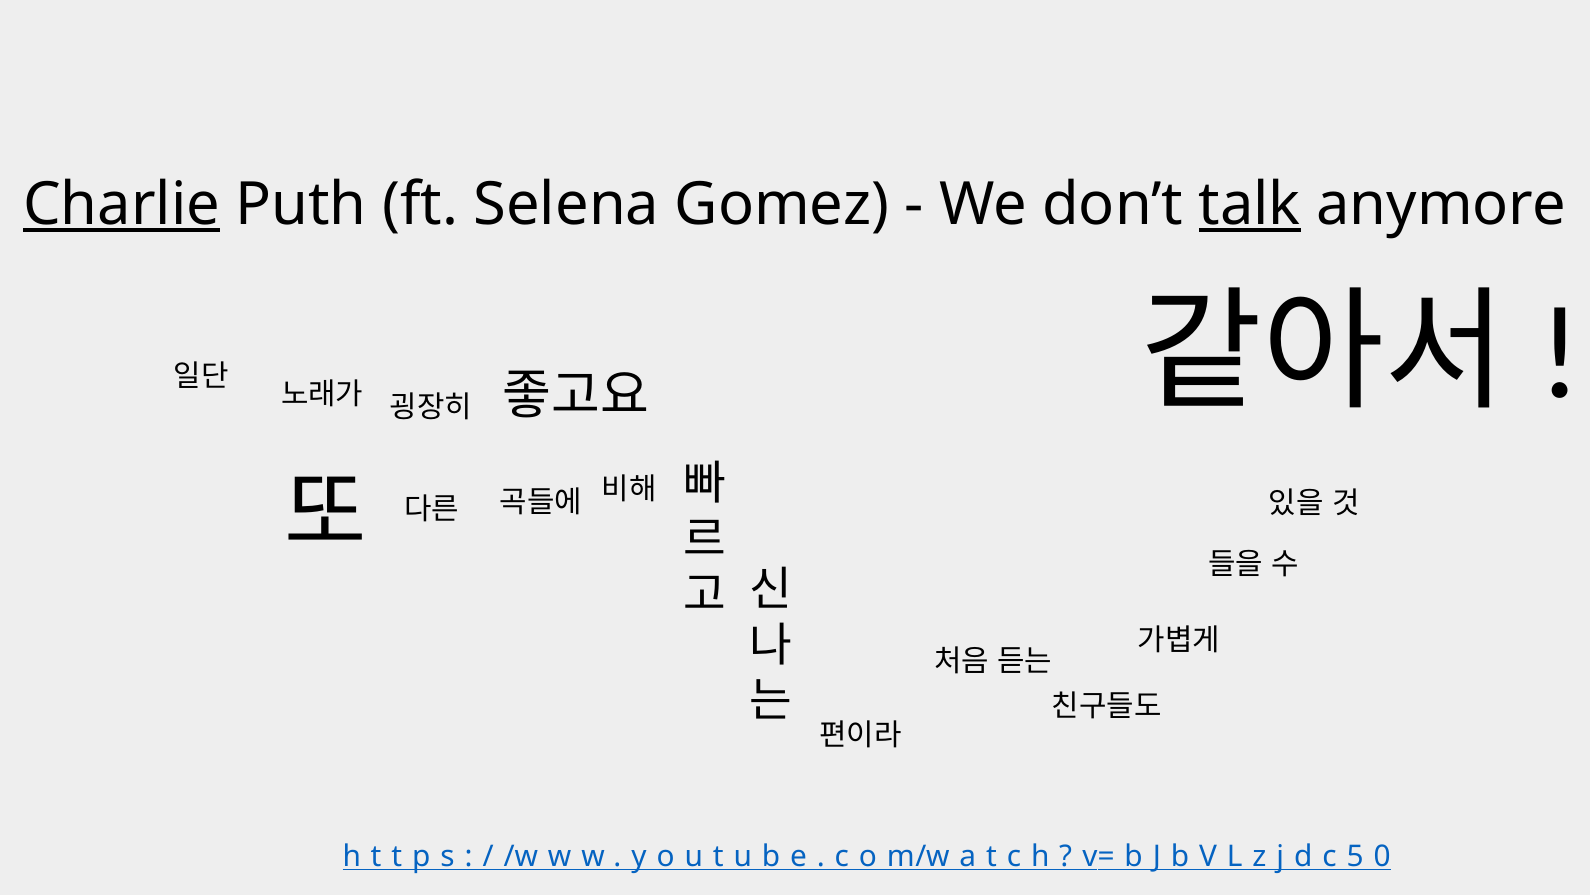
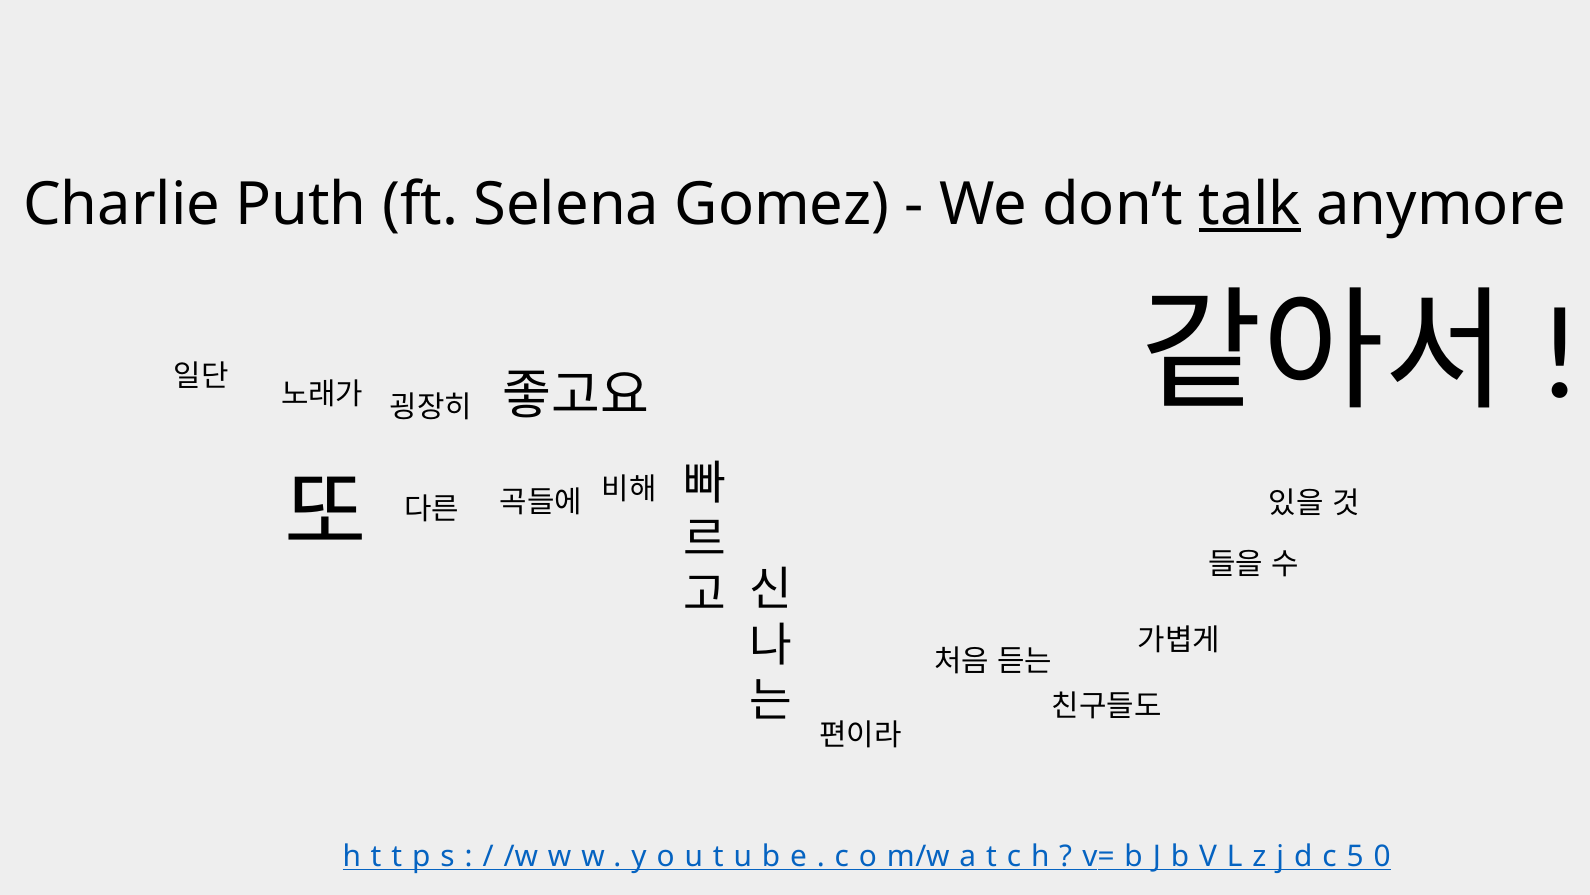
Charlie underline: present -> none
